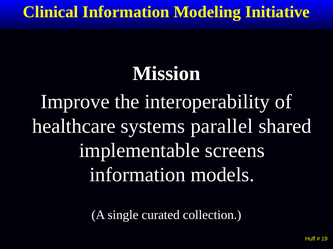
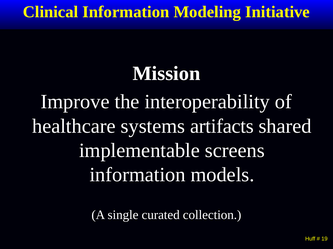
parallel: parallel -> artifacts
